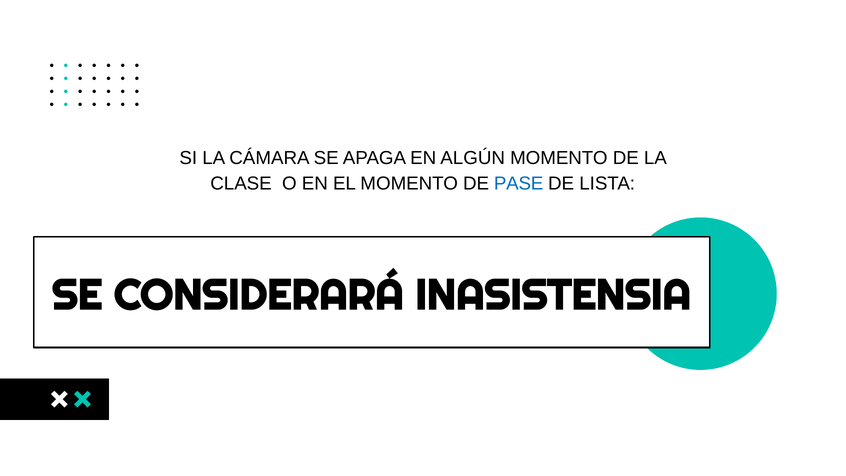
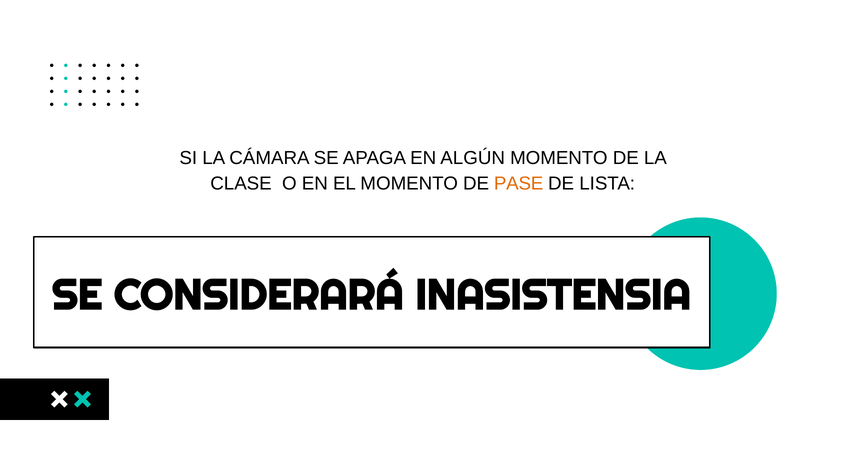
PASE colour: blue -> orange
